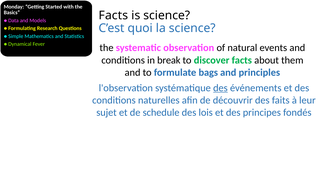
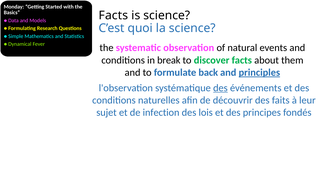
bags: bags -> back
principles underline: none -> present
schedule: schedule -> infection
